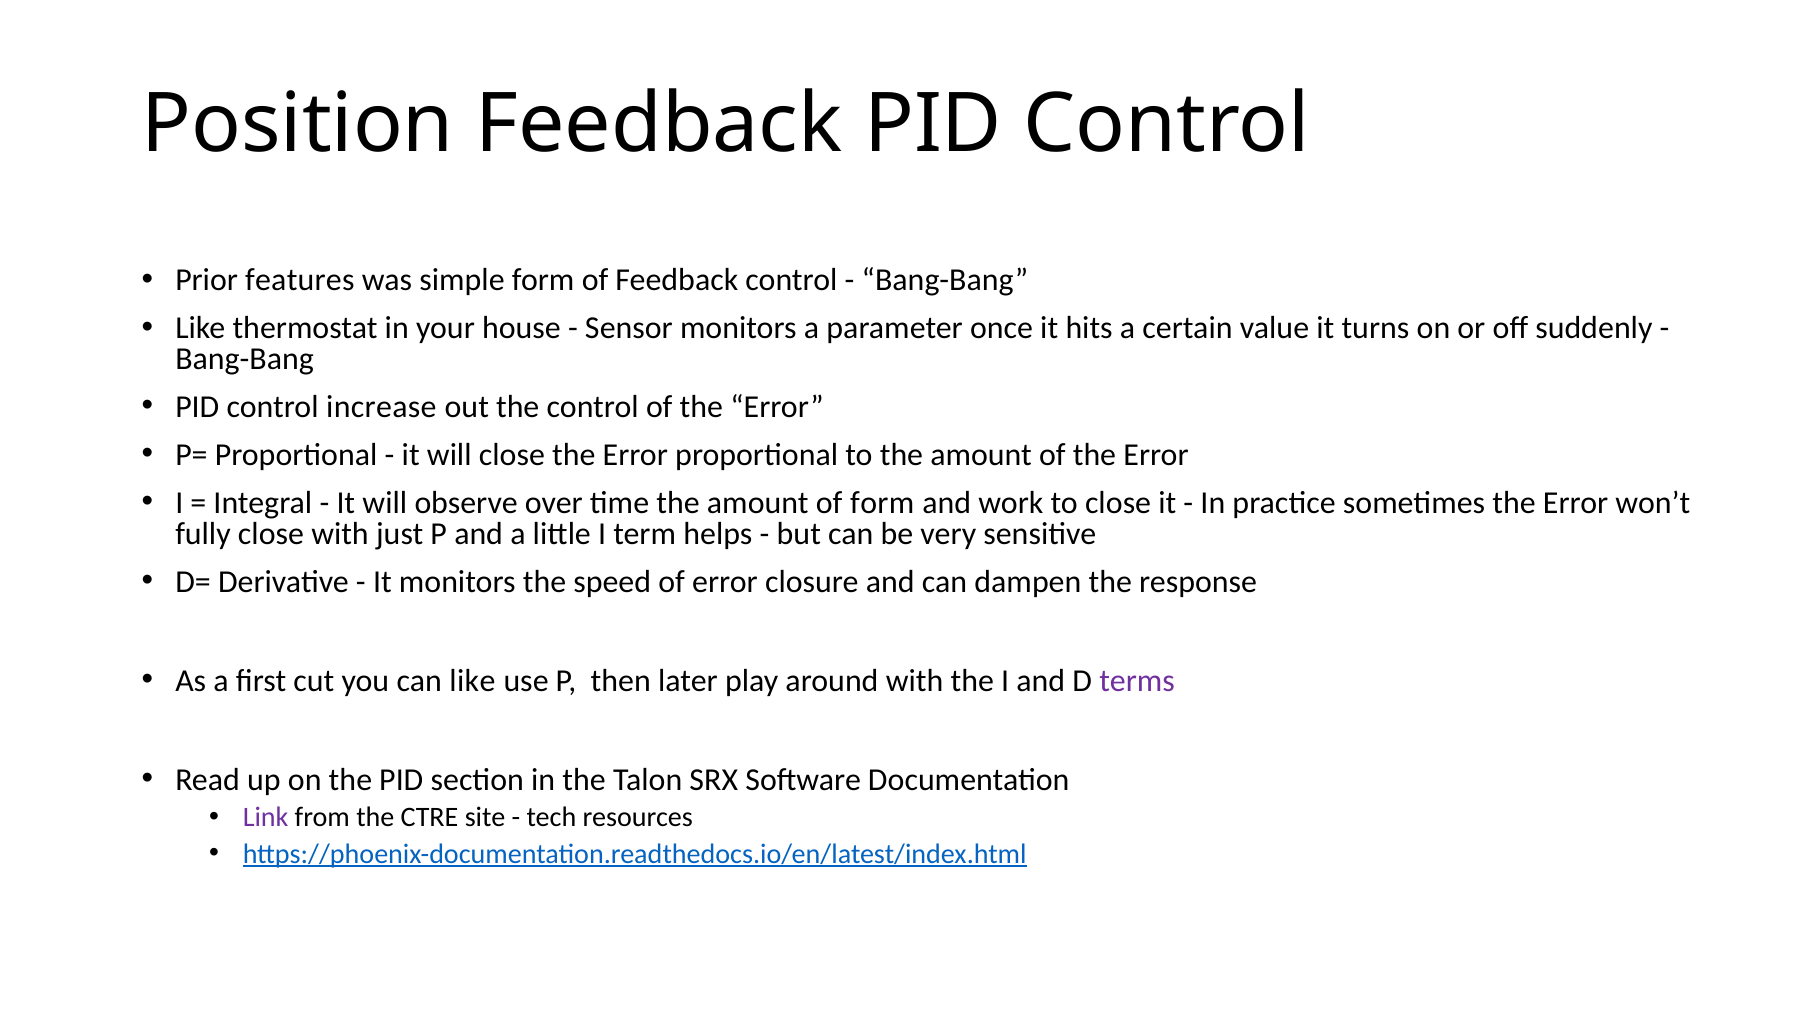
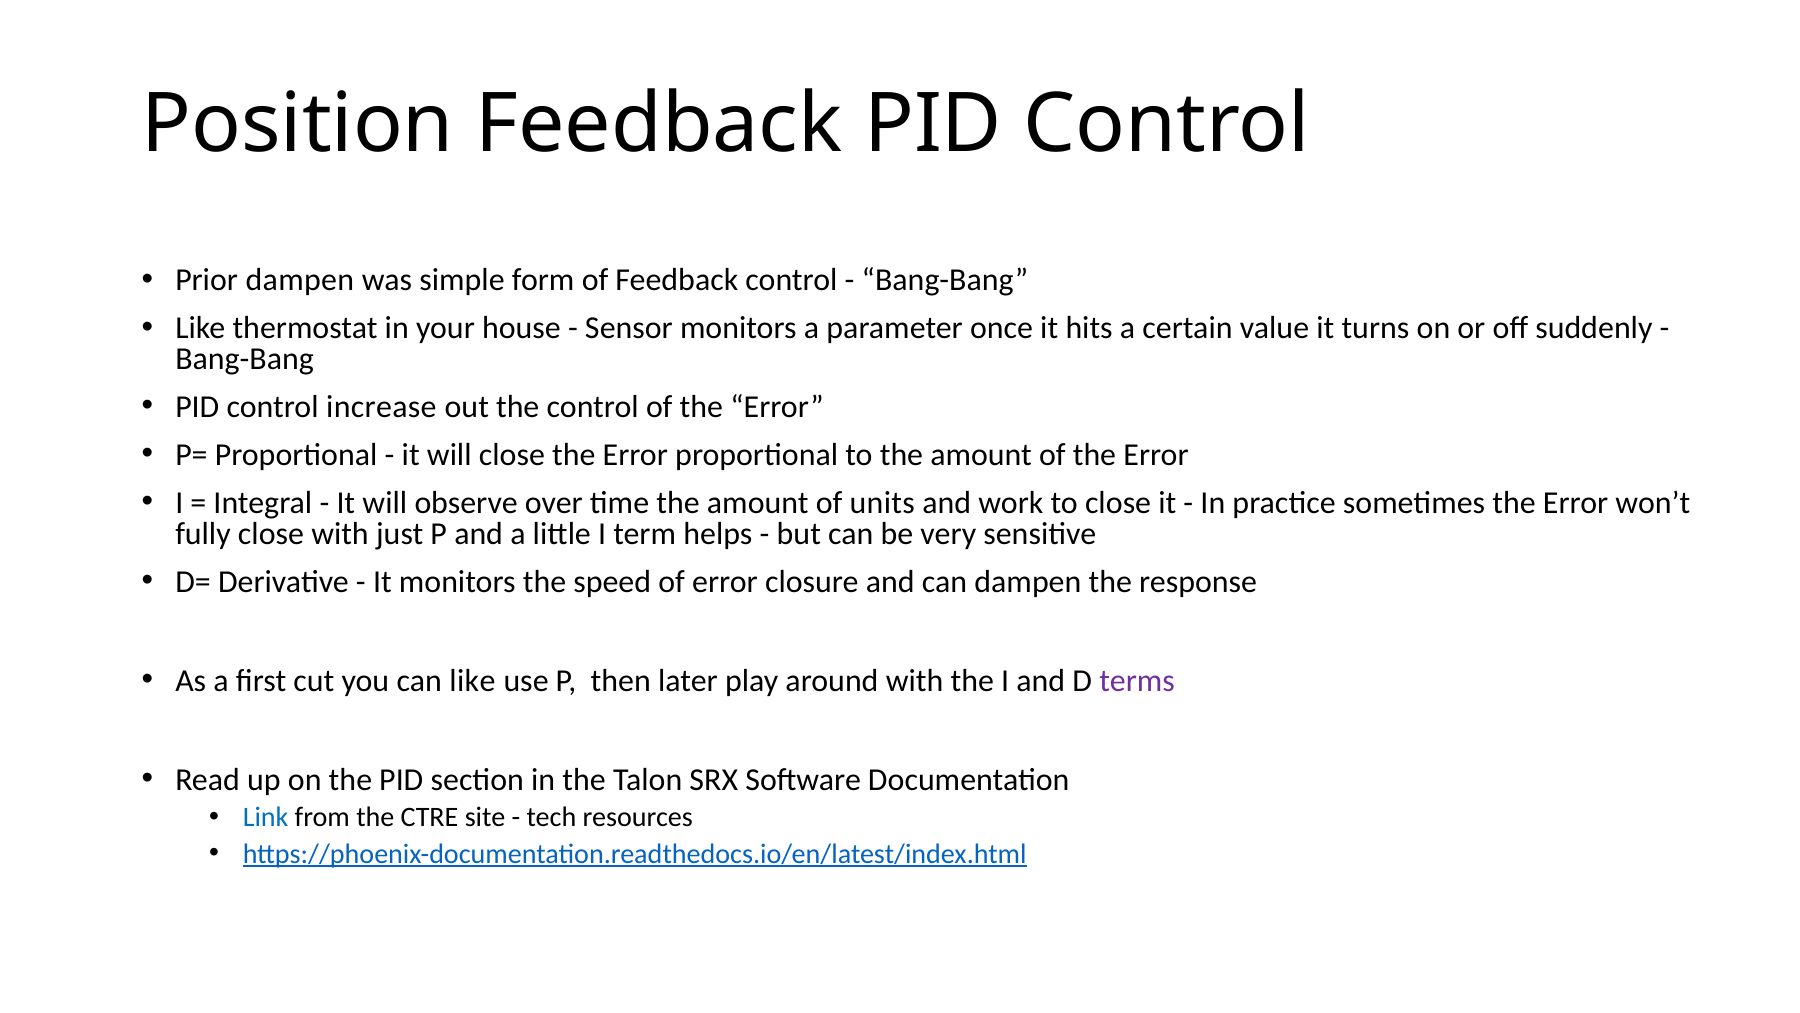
Prior features: features -> dampen
of form: form -> units
Link colour: purple -> blue
